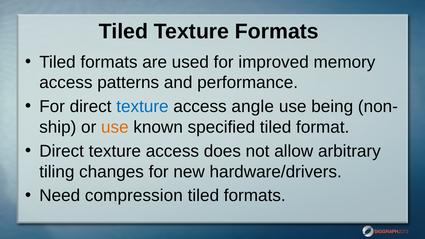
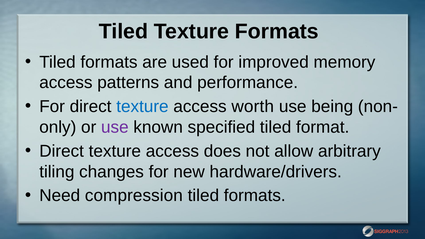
angle: angle -> worth
ship: ship -> only
use at (115, 127) colour: orange -> purple
